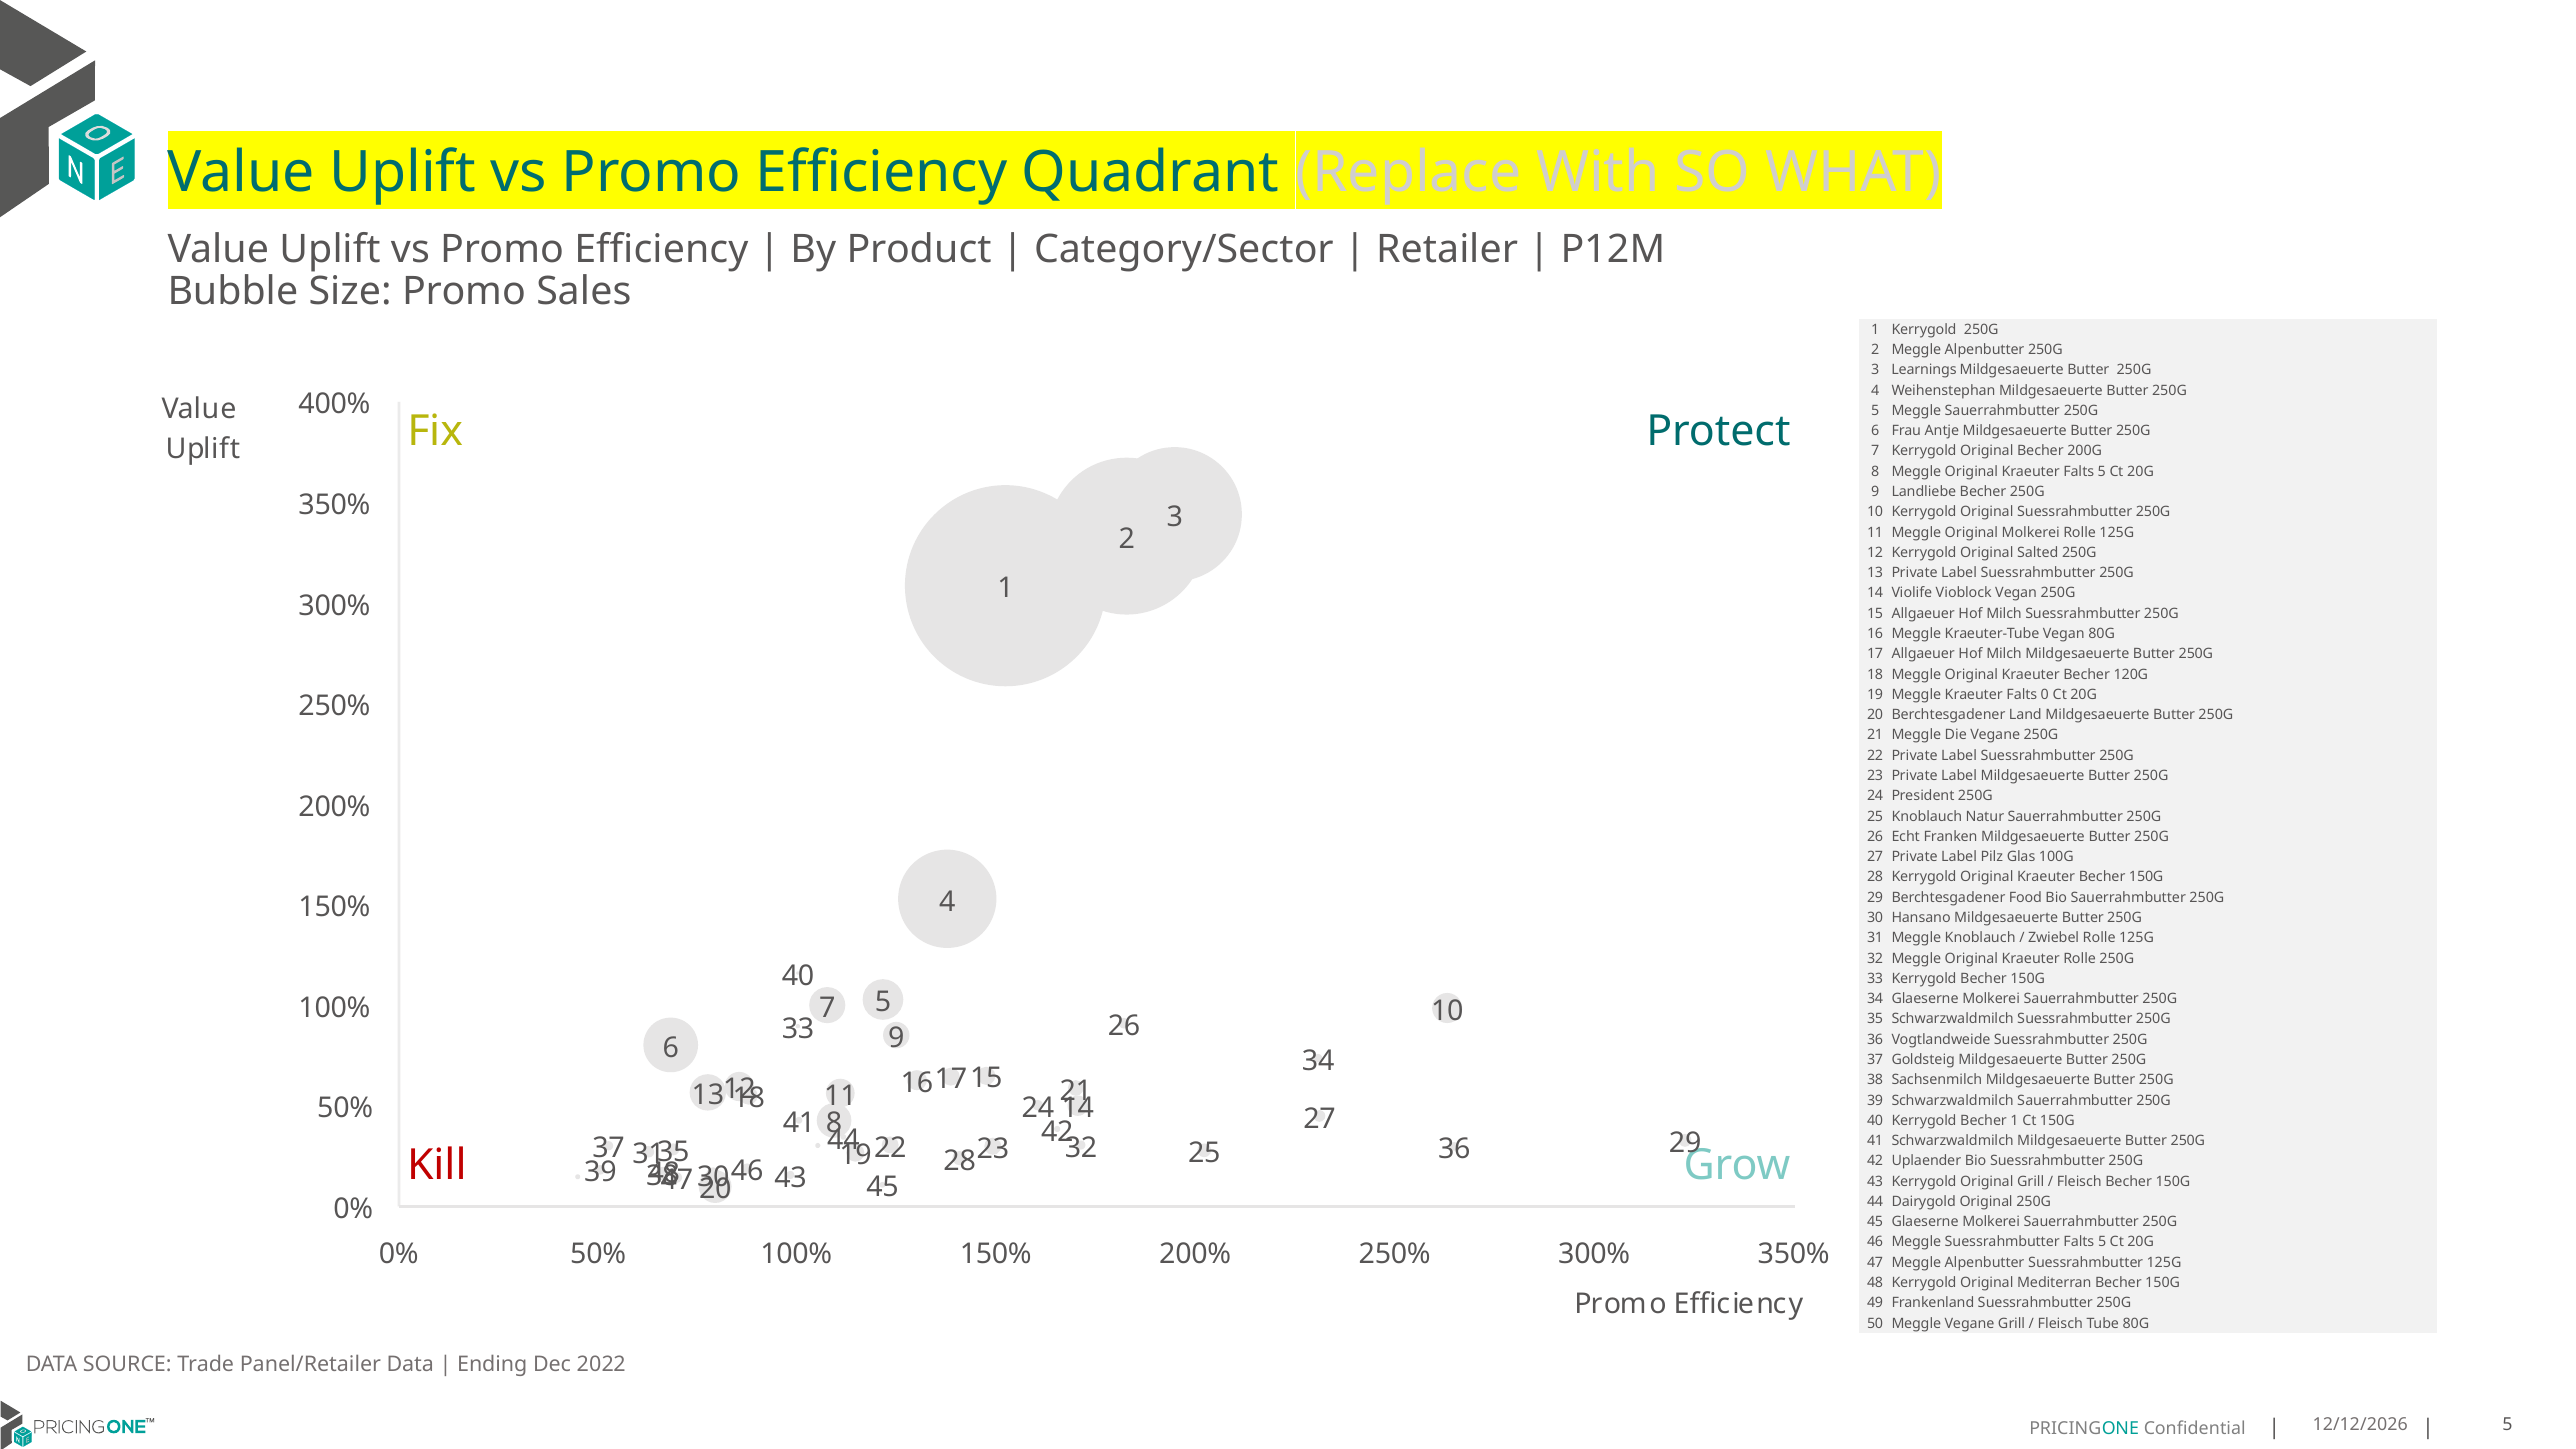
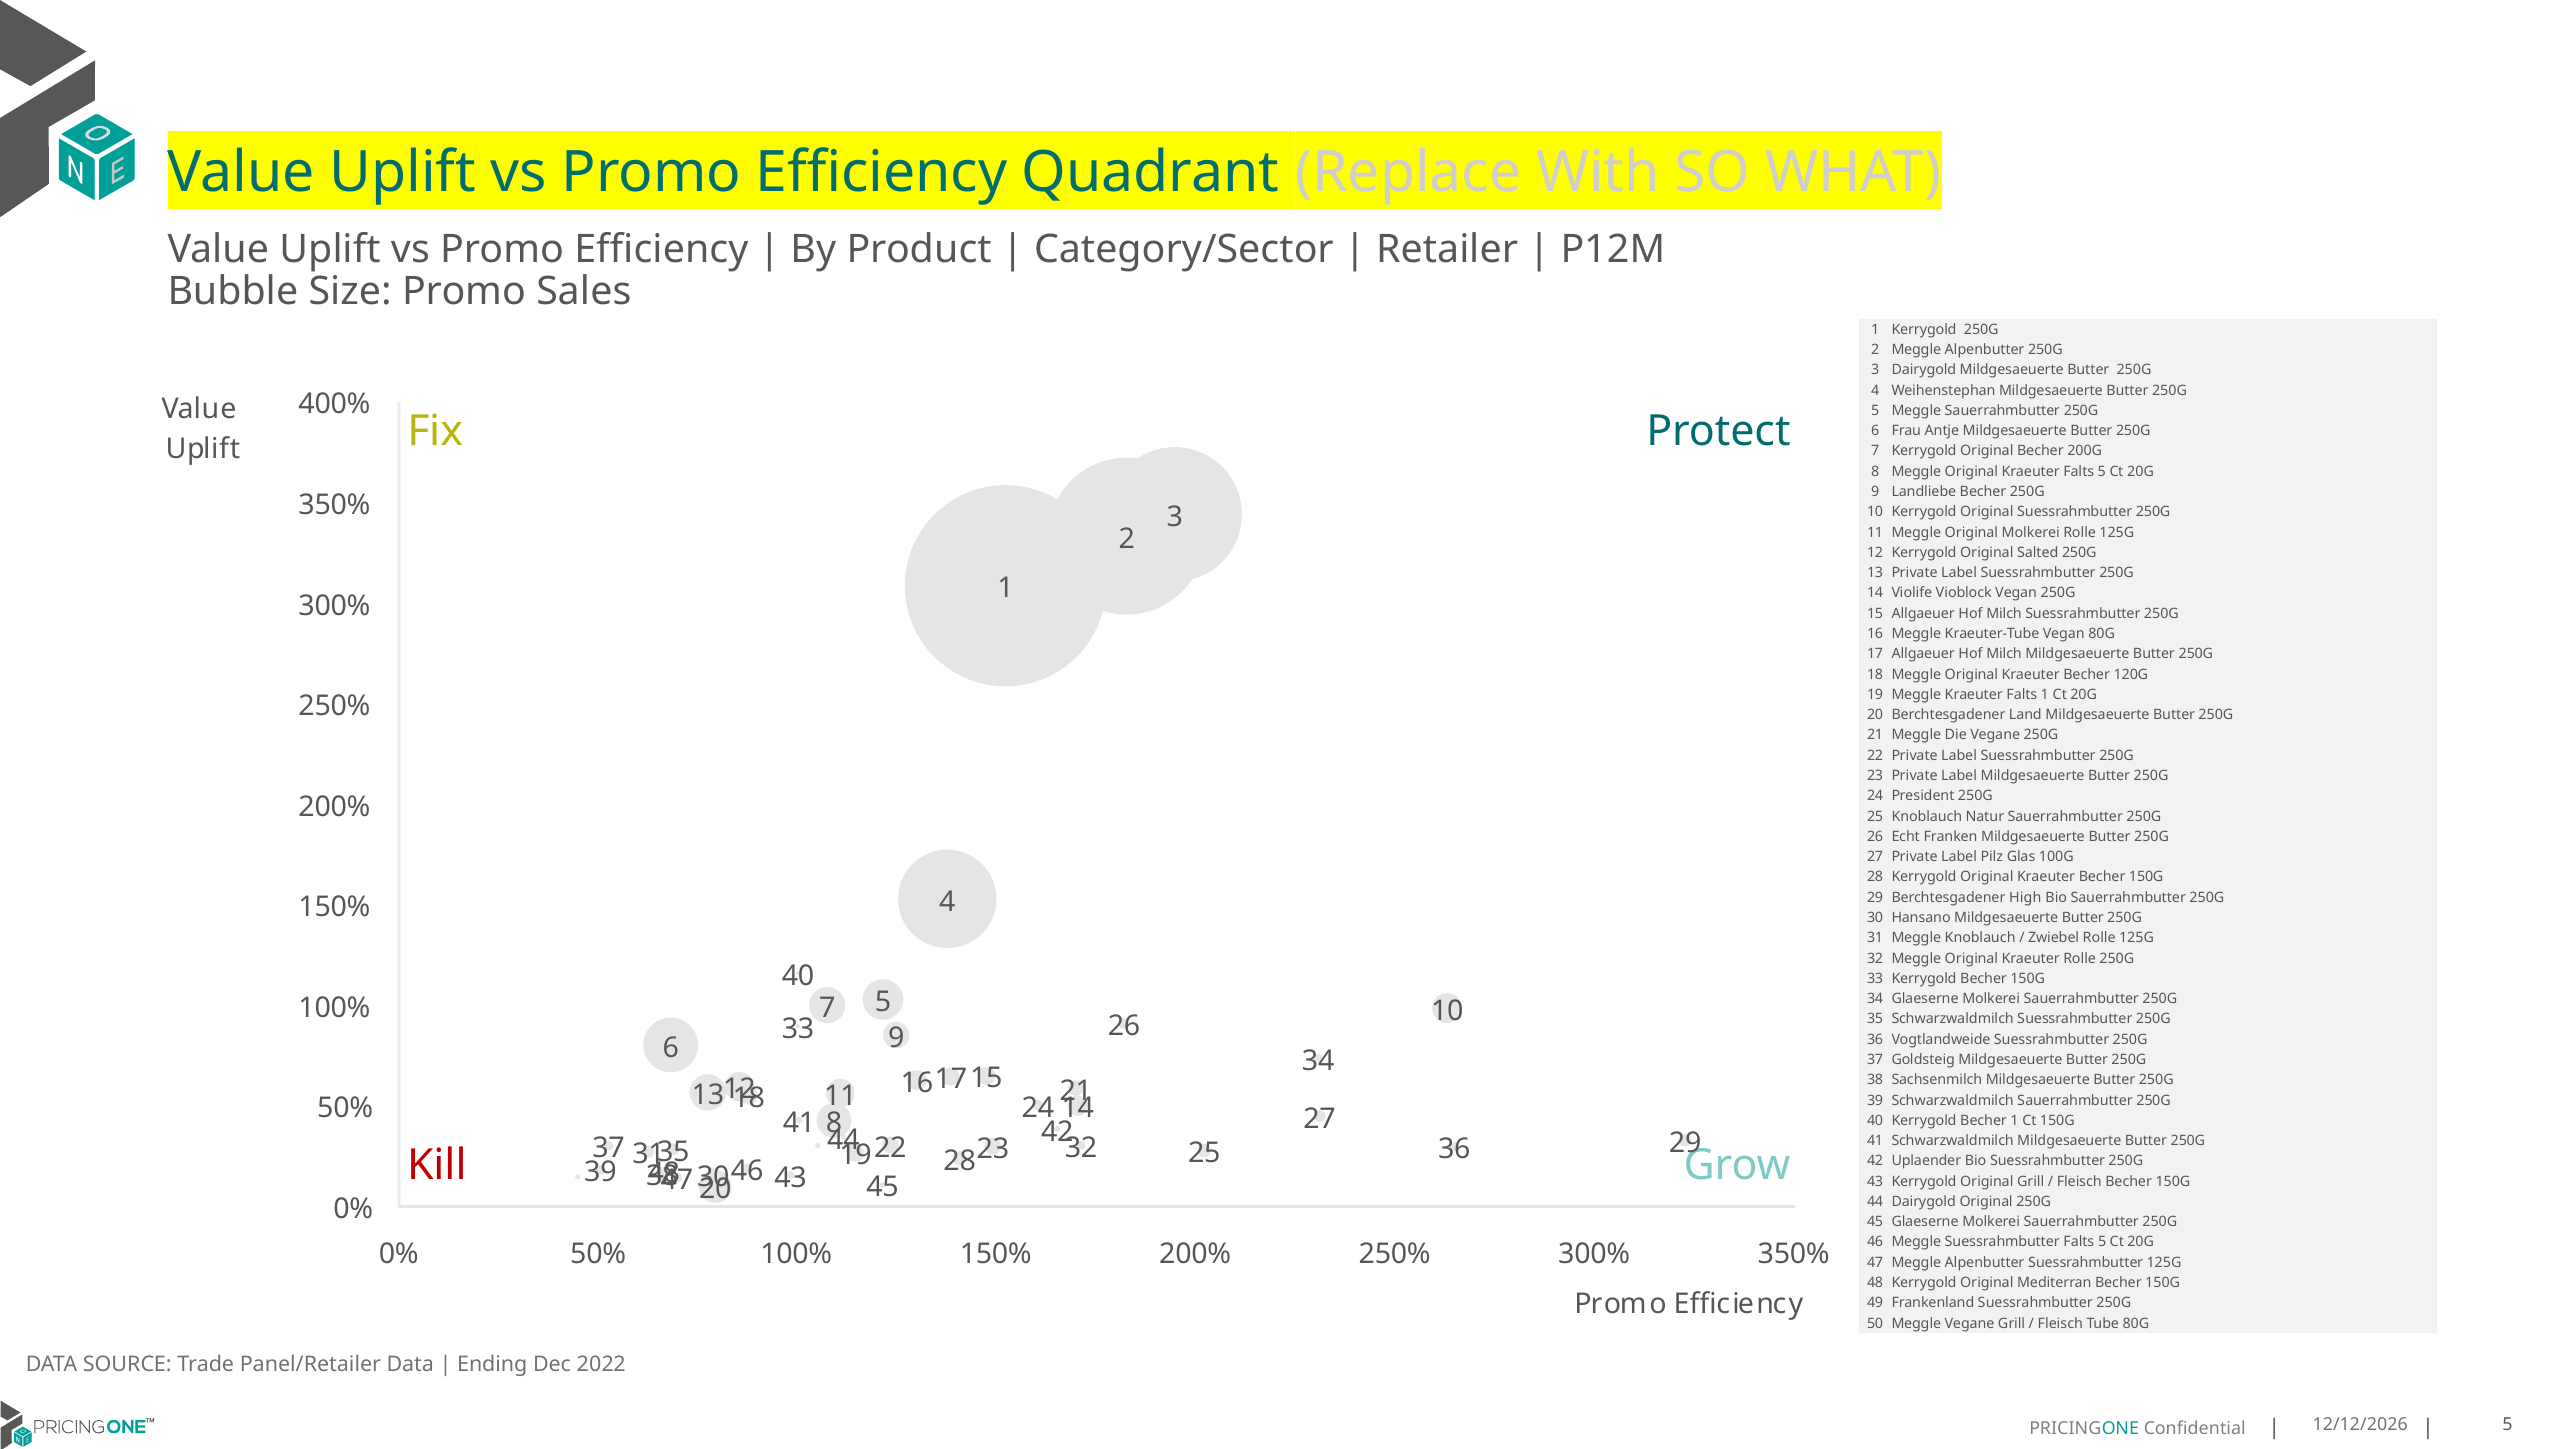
3 Learnings: Learnings -> Dairygold
Falts 0: 0 -> 1
Food: Food -> High
